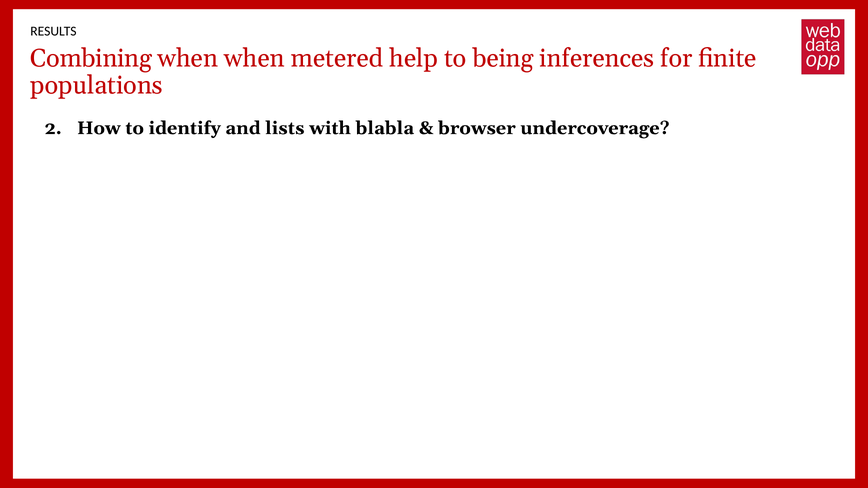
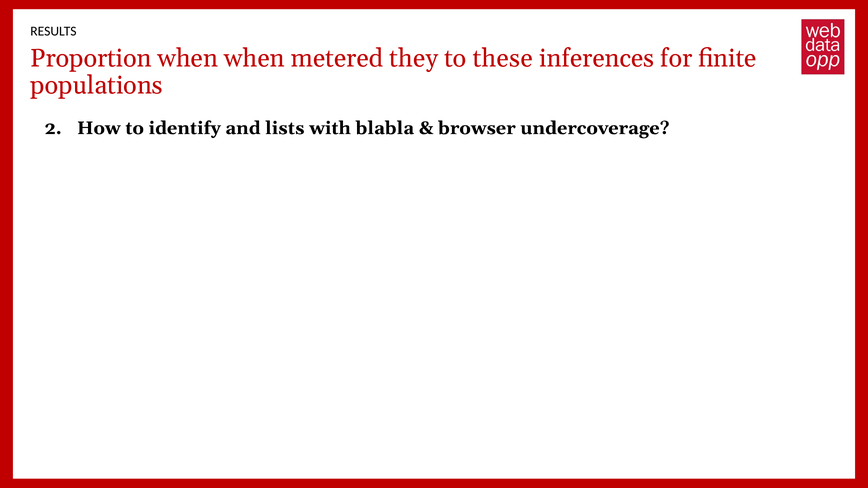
Combining: Combining -> Proportion
help: help -> they
being: being -> these
